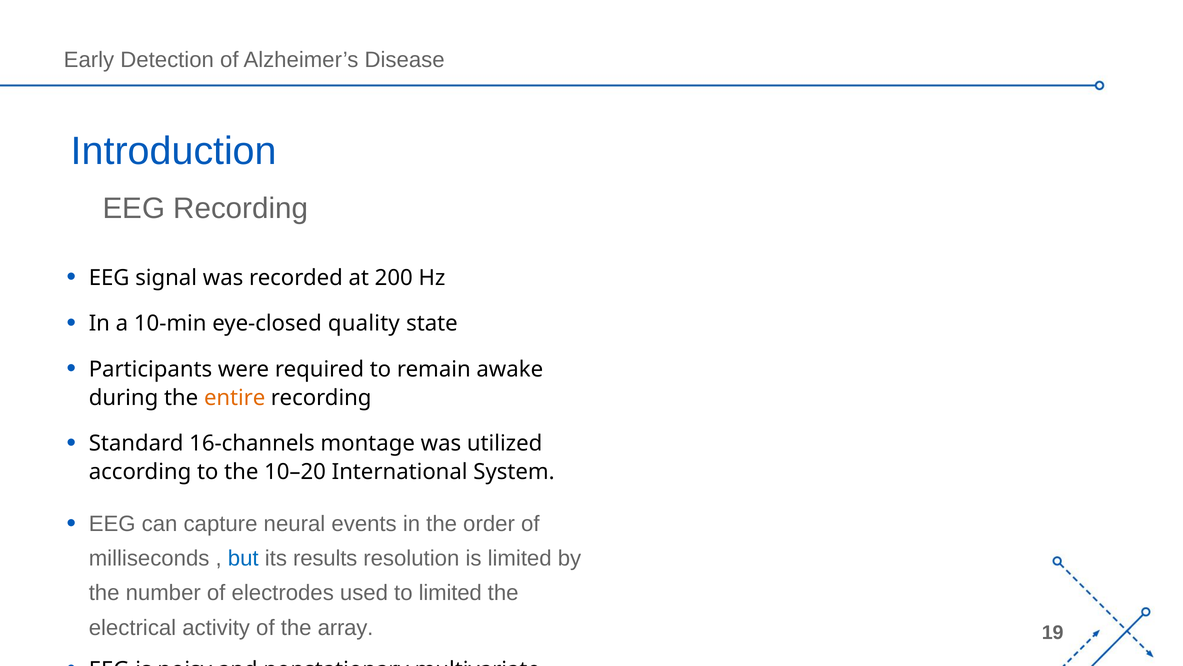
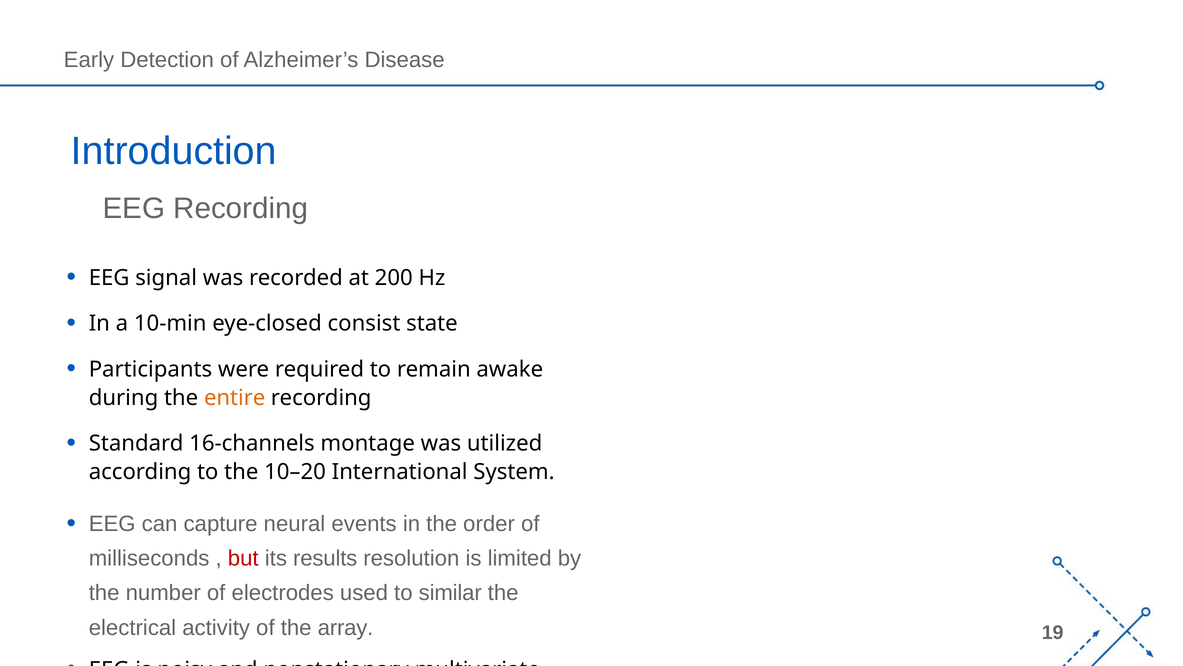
quality: quality -> consist
but colour: blue -> red
to limited: limited -> similar
